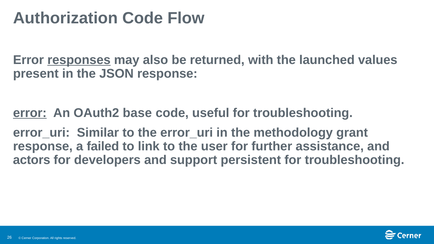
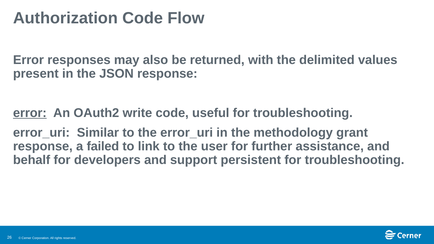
responses underline: present -> none
launched: launched -> delimited
base: base -> write
actors: actors -> behalf
